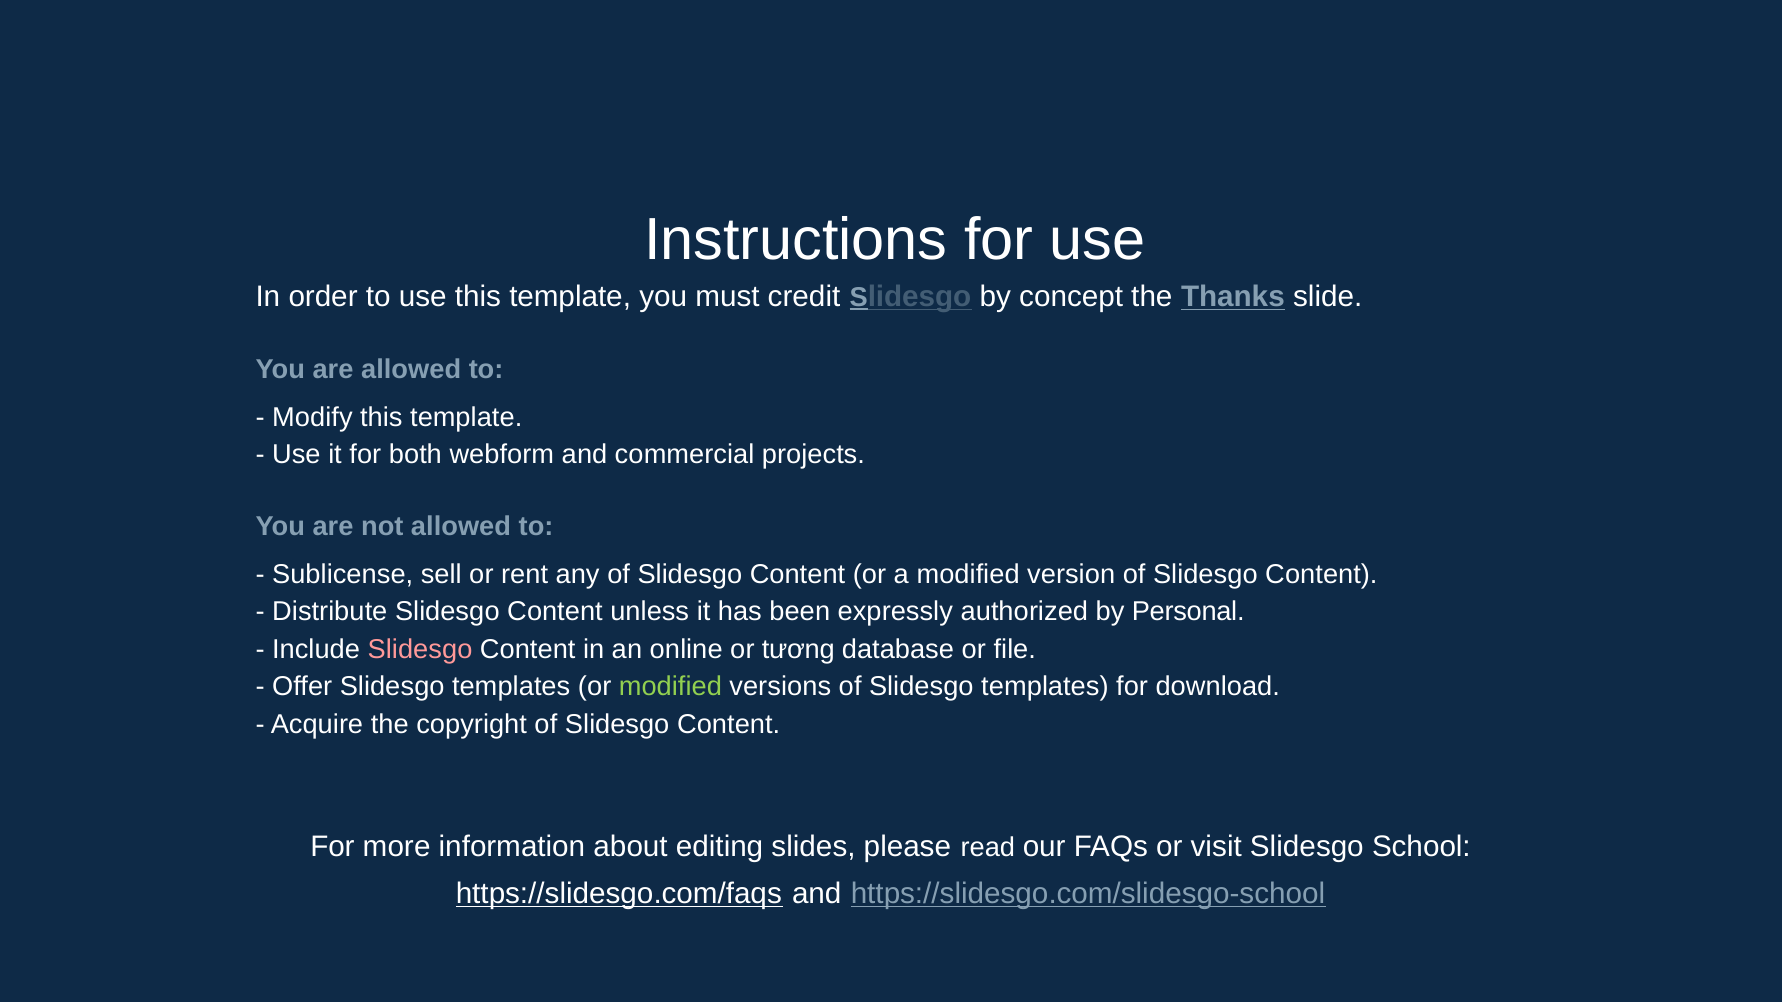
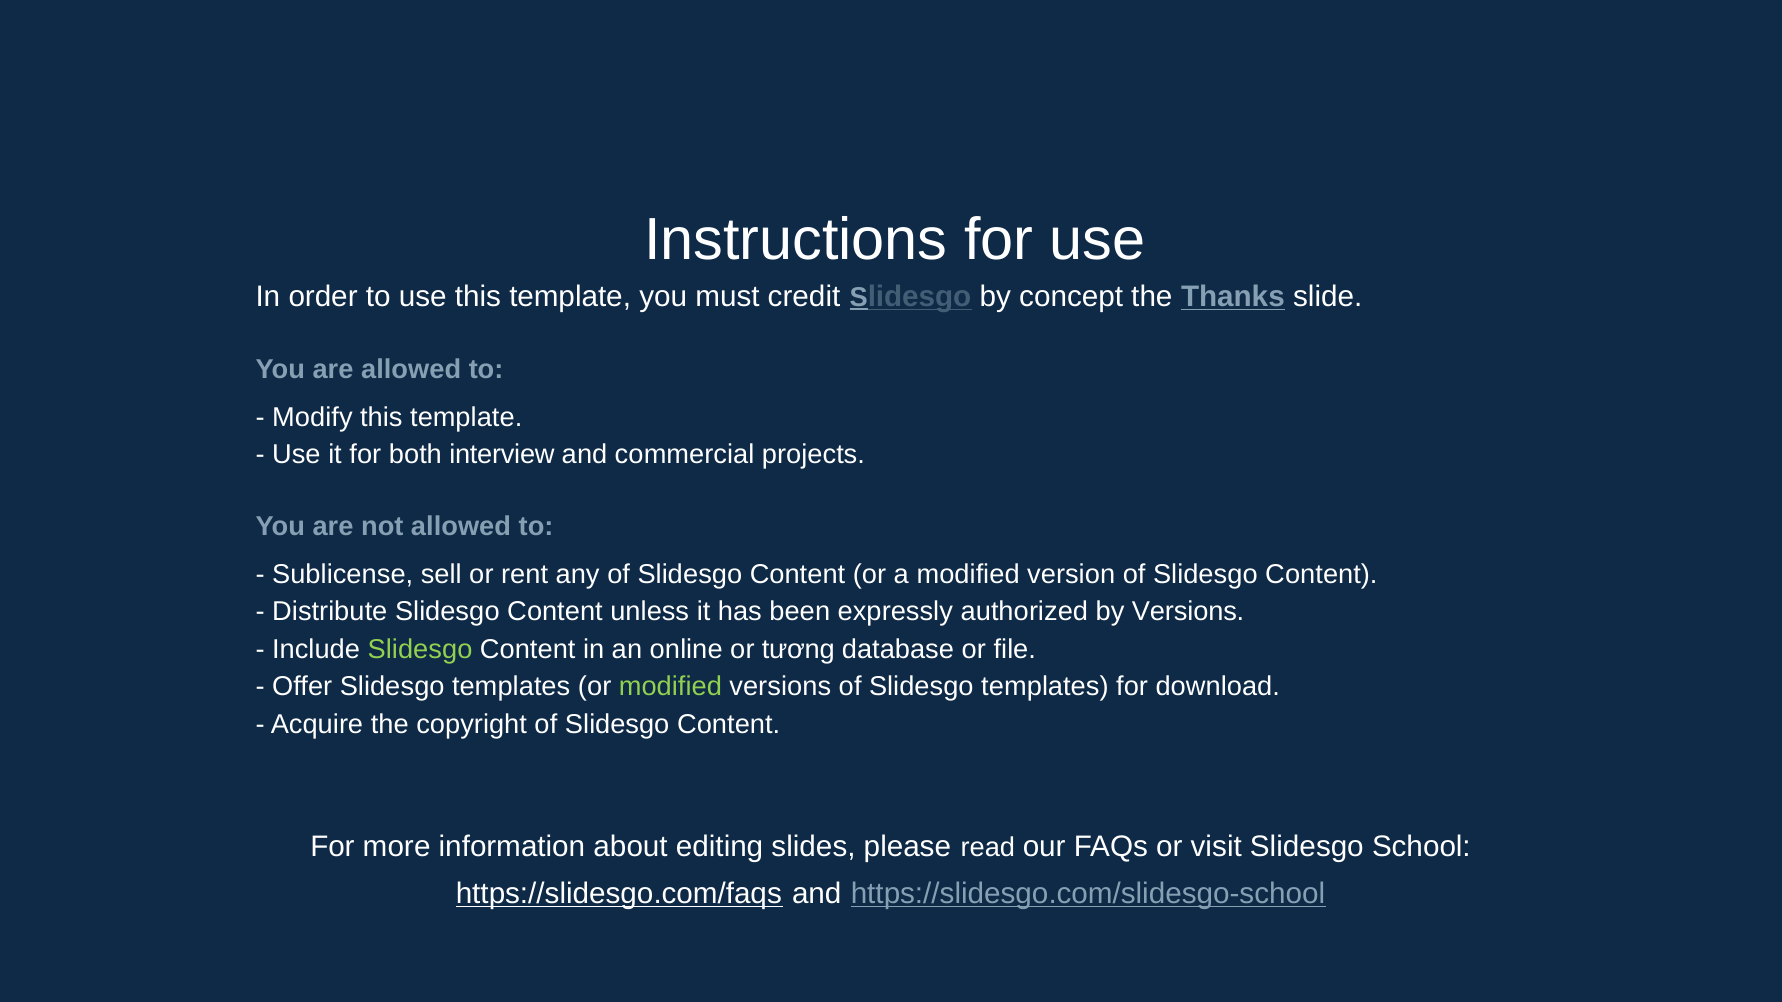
webform: webform -> interview
by Personal: Personal -> Versions
Slidesgo at (420, 650) colour: pink -> light green
